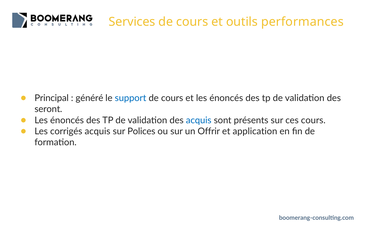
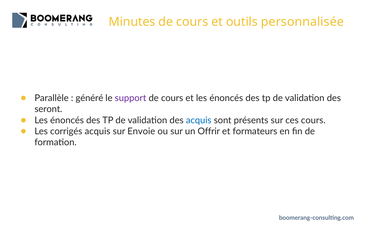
Services: Services -> Minutes
performances: performances -> personnalisée
Principal: Principal -> Parallèle
support colour: blue -> purple
Polices: Polices -> Envoie
application: application -> formateurs
